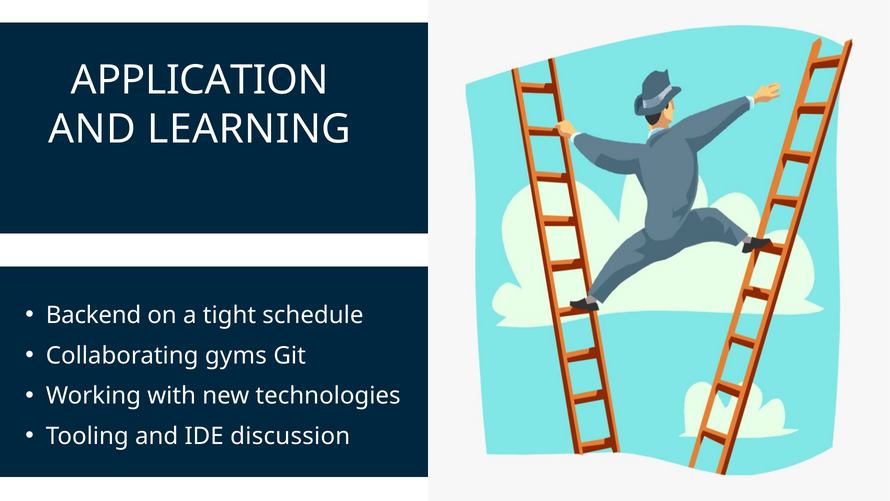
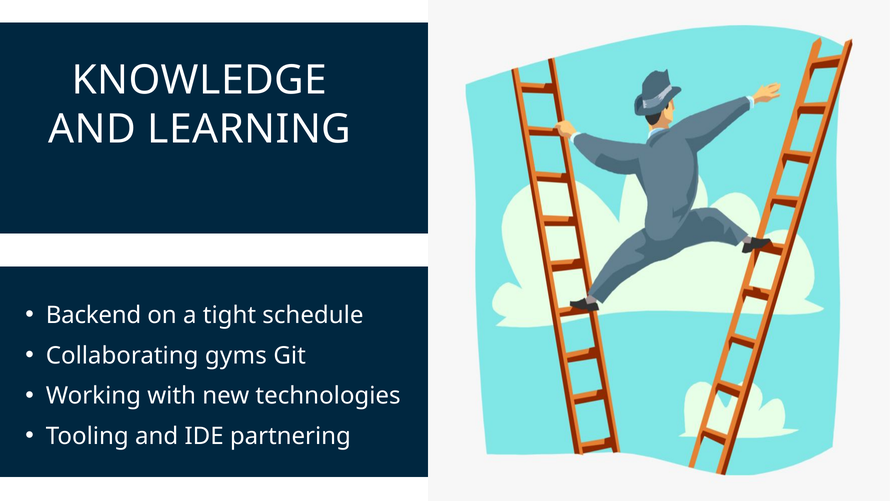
APPLICATION: APPLICATION -> KNOWLEDGE
discussion: discussion -> partnering
